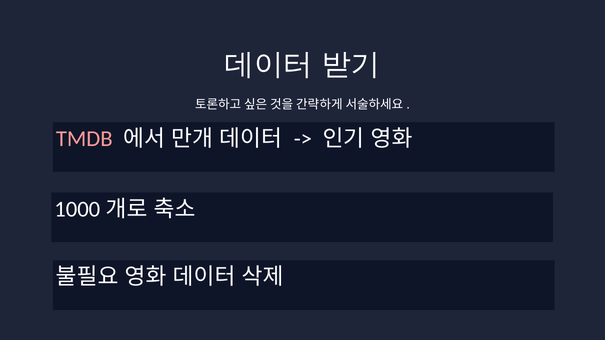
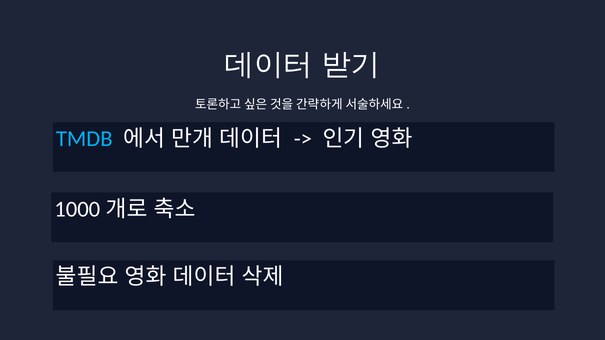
TMDB colour: pink -> light blue
